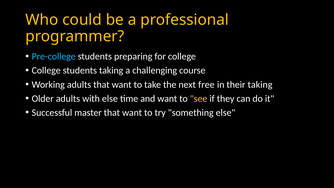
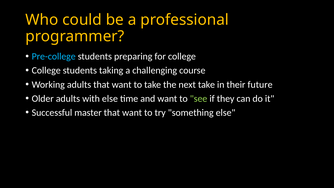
next free: free -> take
their taking: taking -> future
see colour: yellow -> light green
